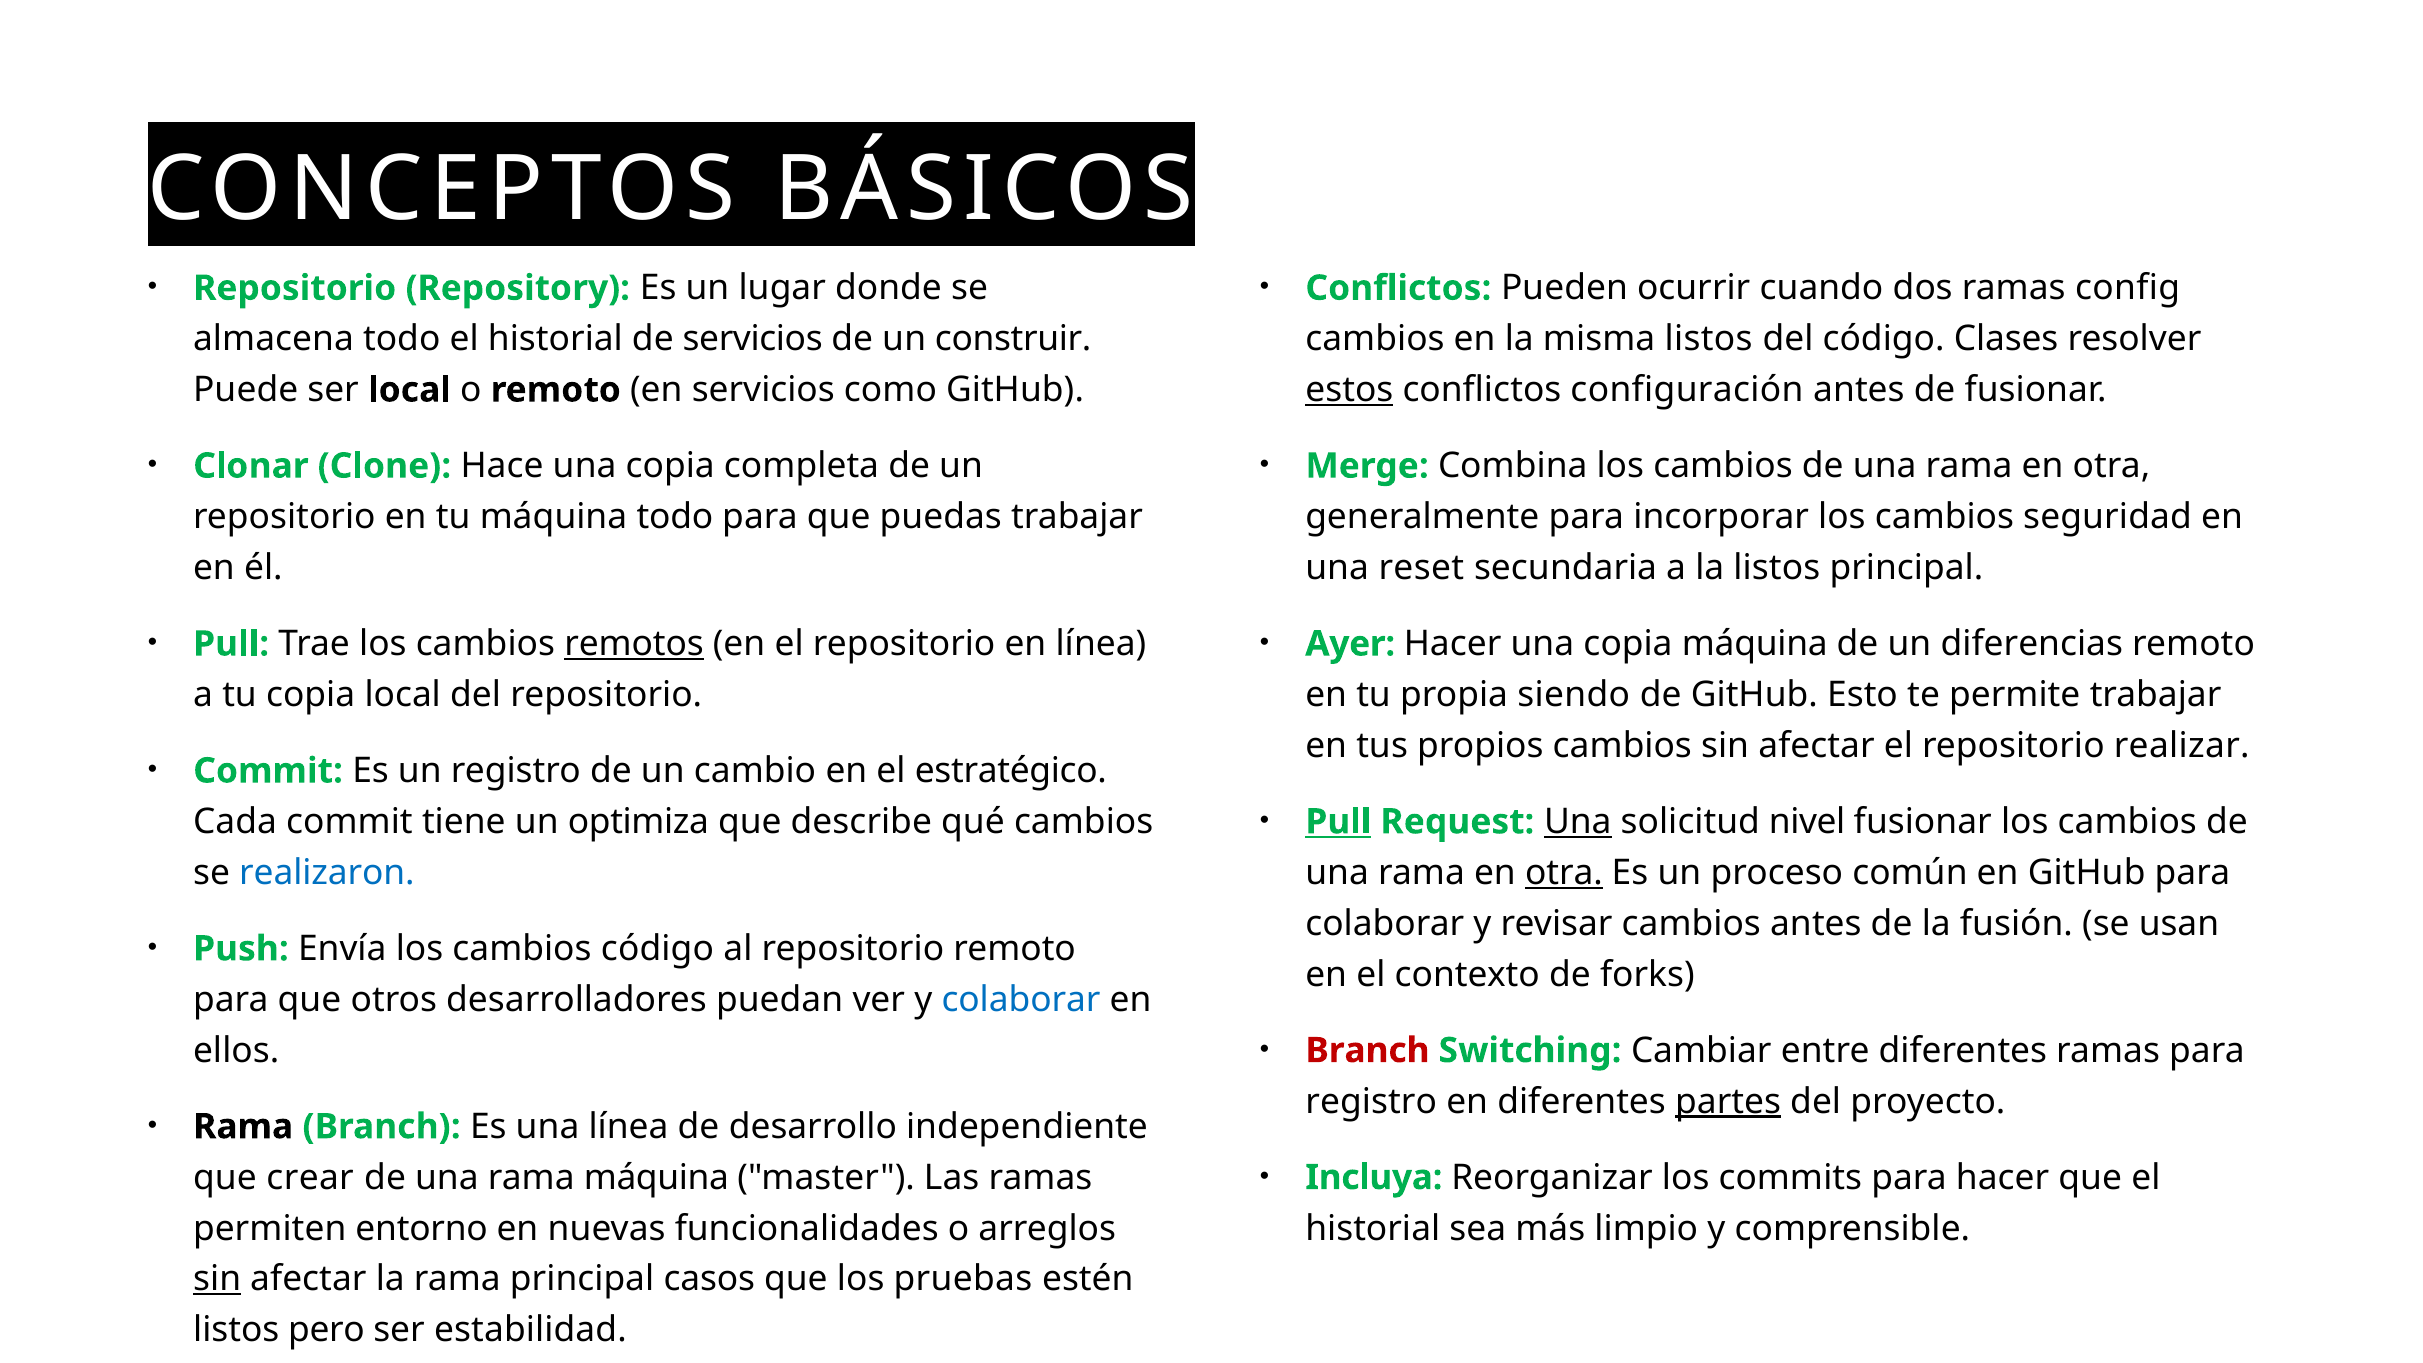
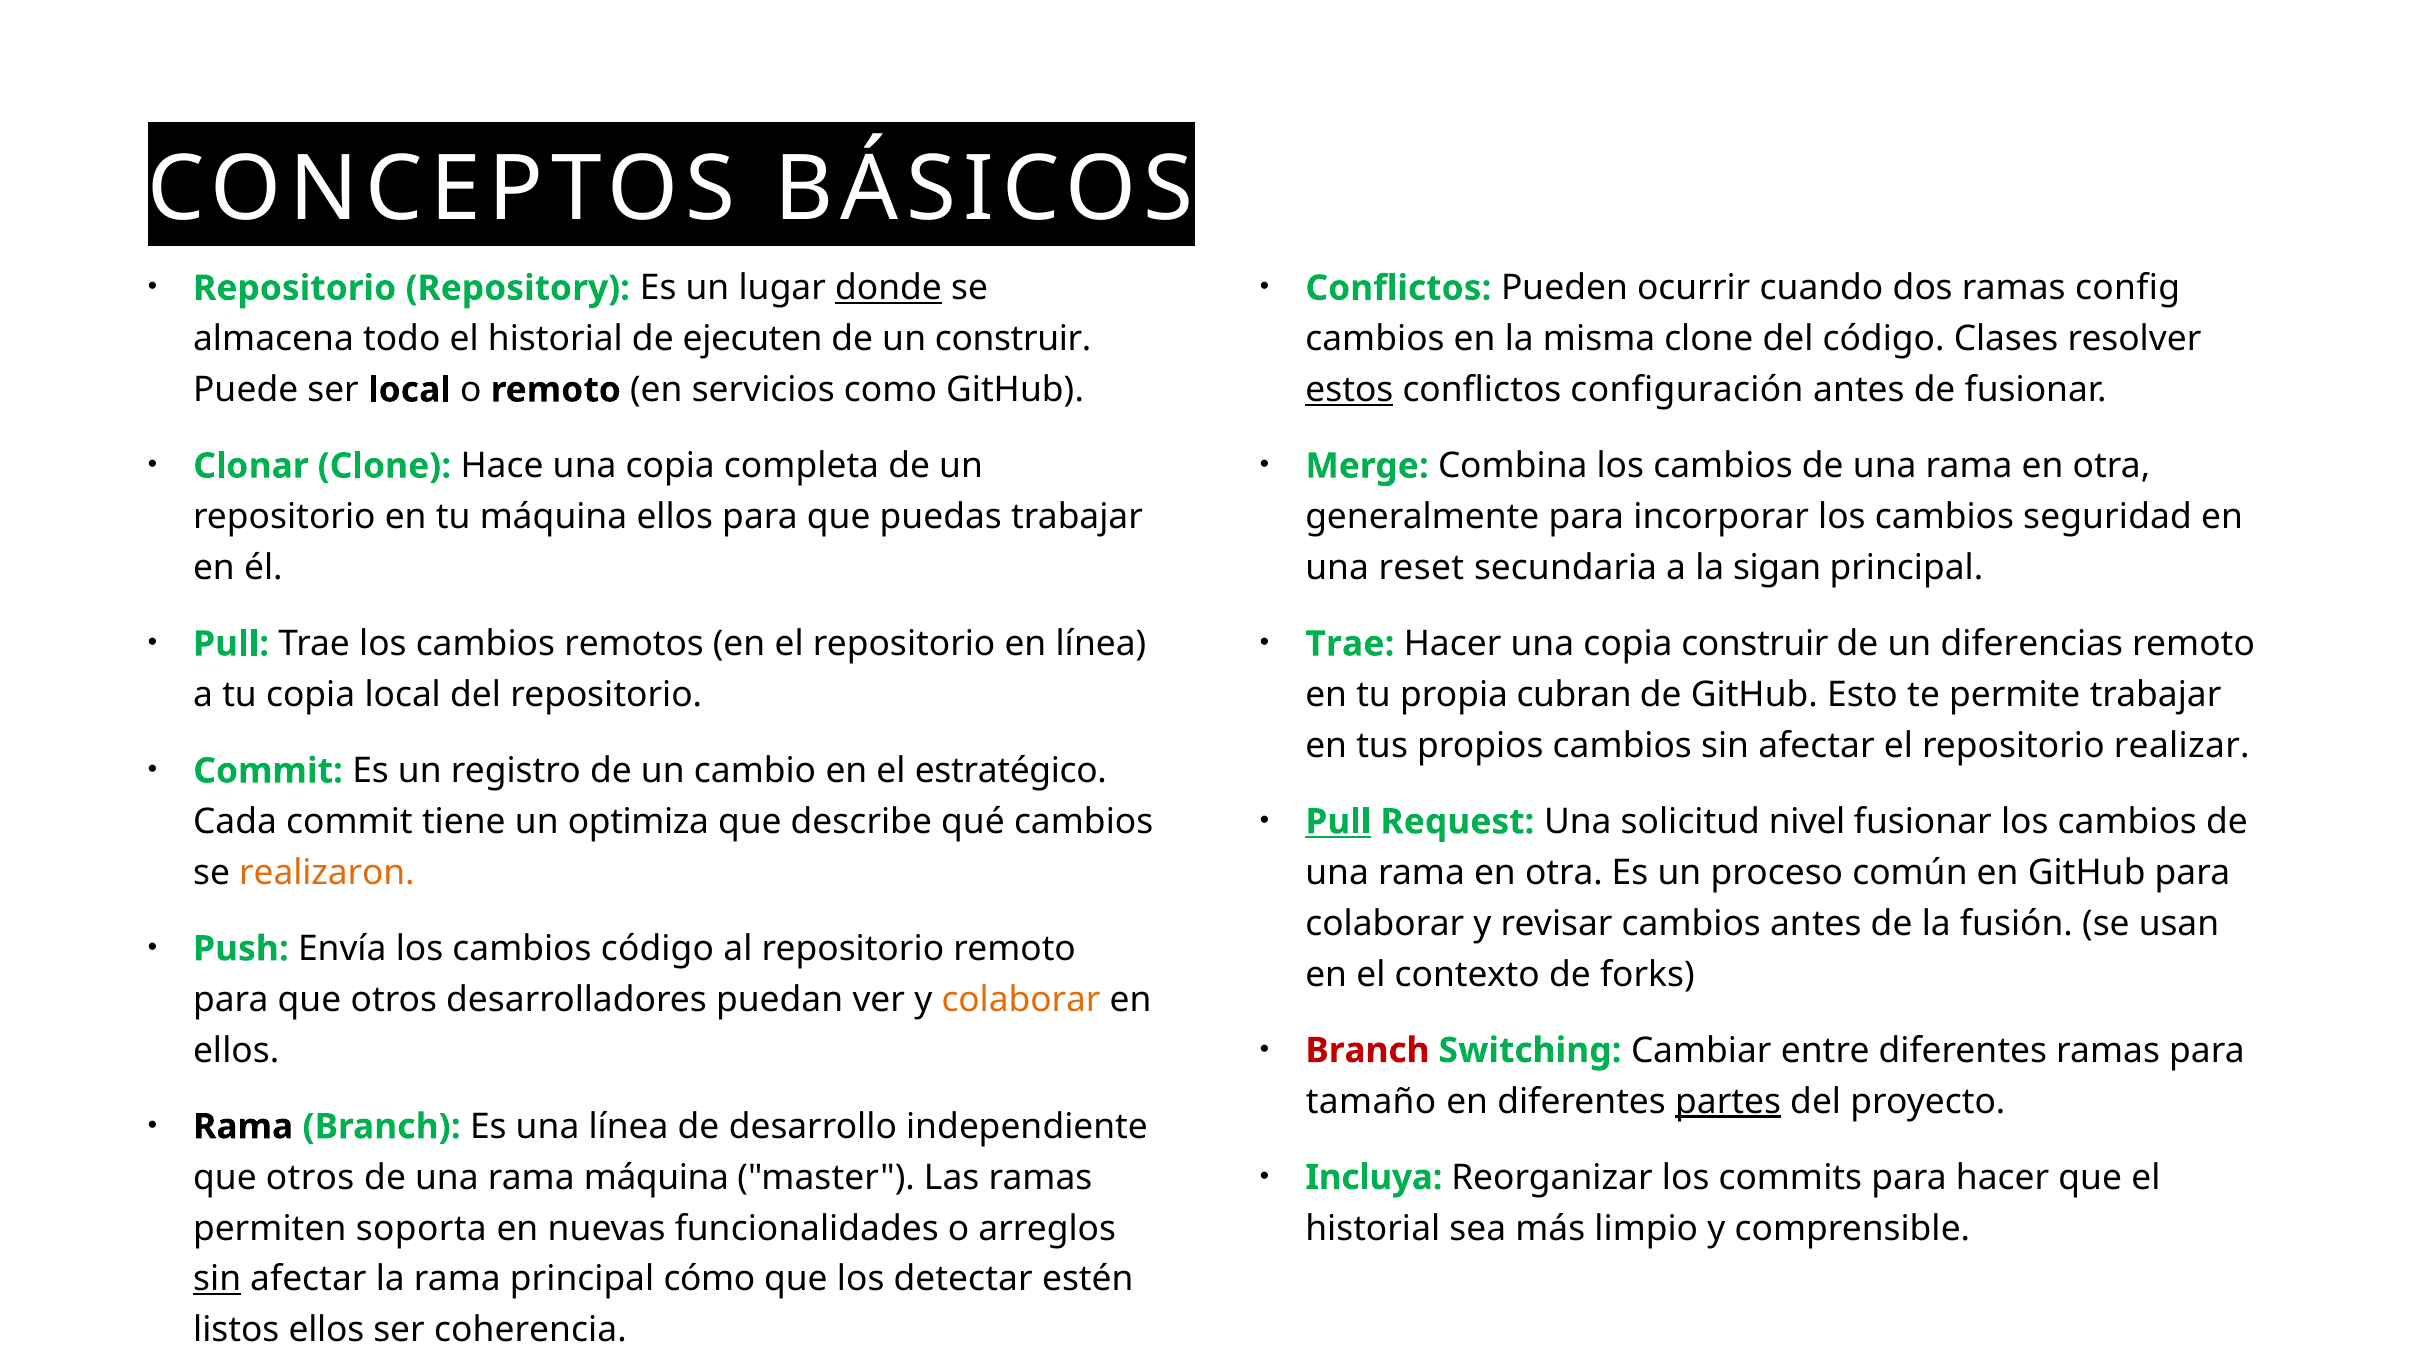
donde underline: none -> present
de servicios: servicios -> ejecuten
misma listos: listos -> clone
máquina todo: todo -> ellos
la listos: listos -> sigan
remotos underline: present -> none
Ayer at (1350, 644): Ayer -> Trae
copia máquina: máquina -> construir
siendo: siendo -> cubran
Una at (1578, 822) underline: present -> none
realizaron colour: blue -> orange
otra at (1564, 873) underline: present -> none
colaborar at (1021, 1000) colour: blue -> orange
registro at (1371, 1101): registro -> tamaño
crear at (310, 1177): crear -> otros
entorno: entorno -> soporta
casos: casos -> cómo
pruebas: pruebas -> detectar
listos pero: pero -> ellos
estabilidad: estabilidad -> coherencia
